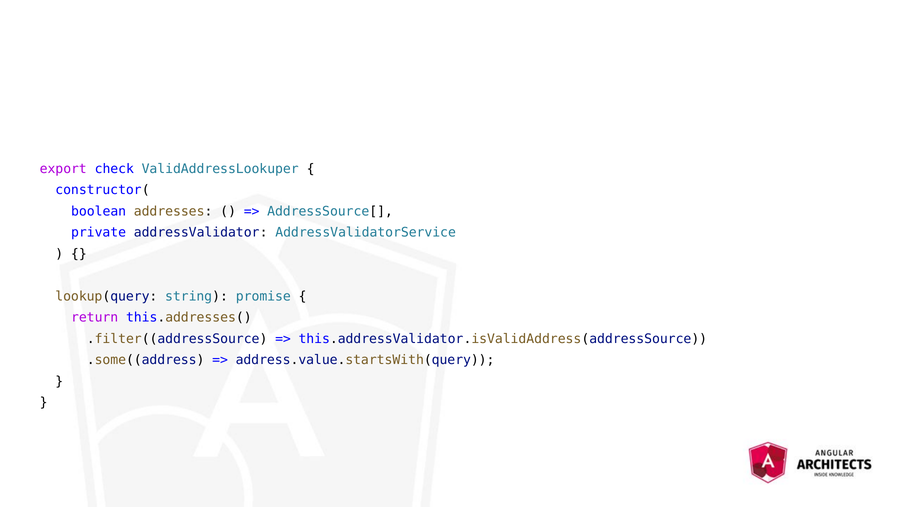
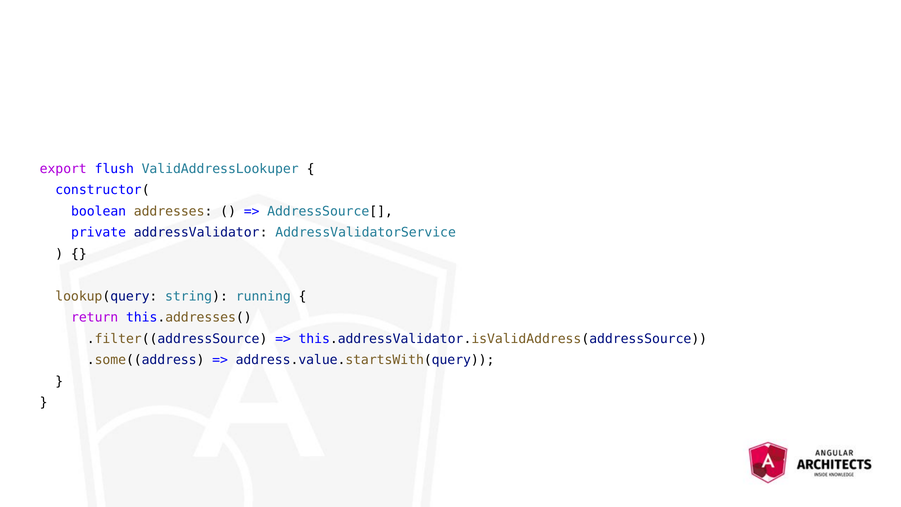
check: check -> flush
promise: promise -> running
